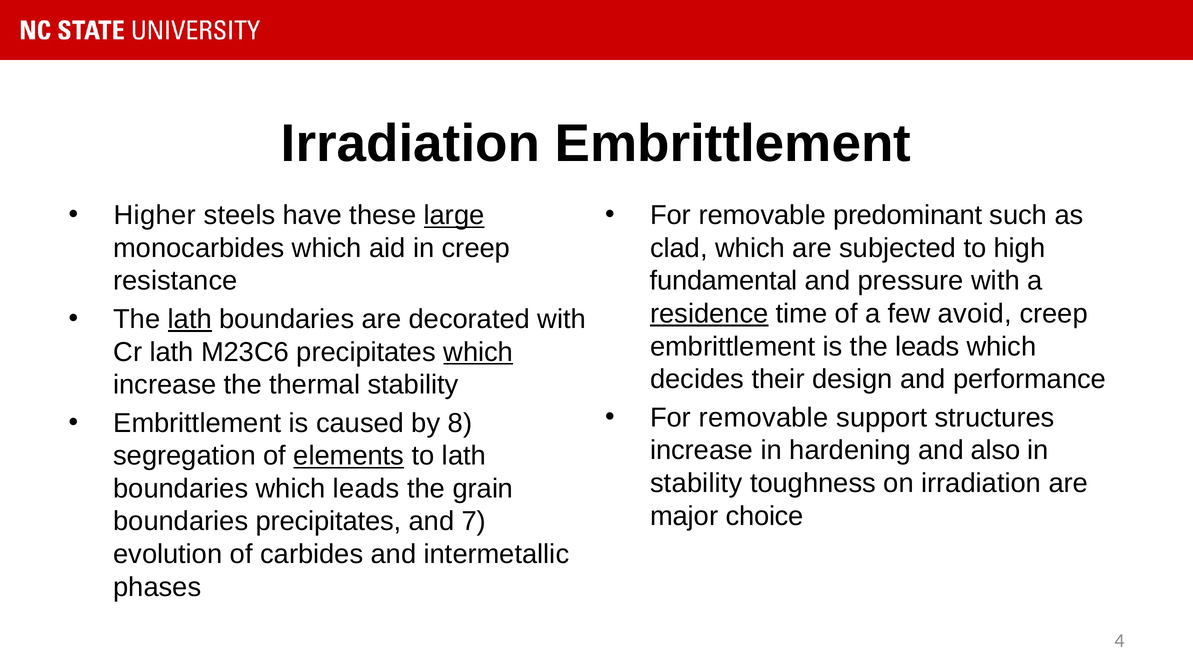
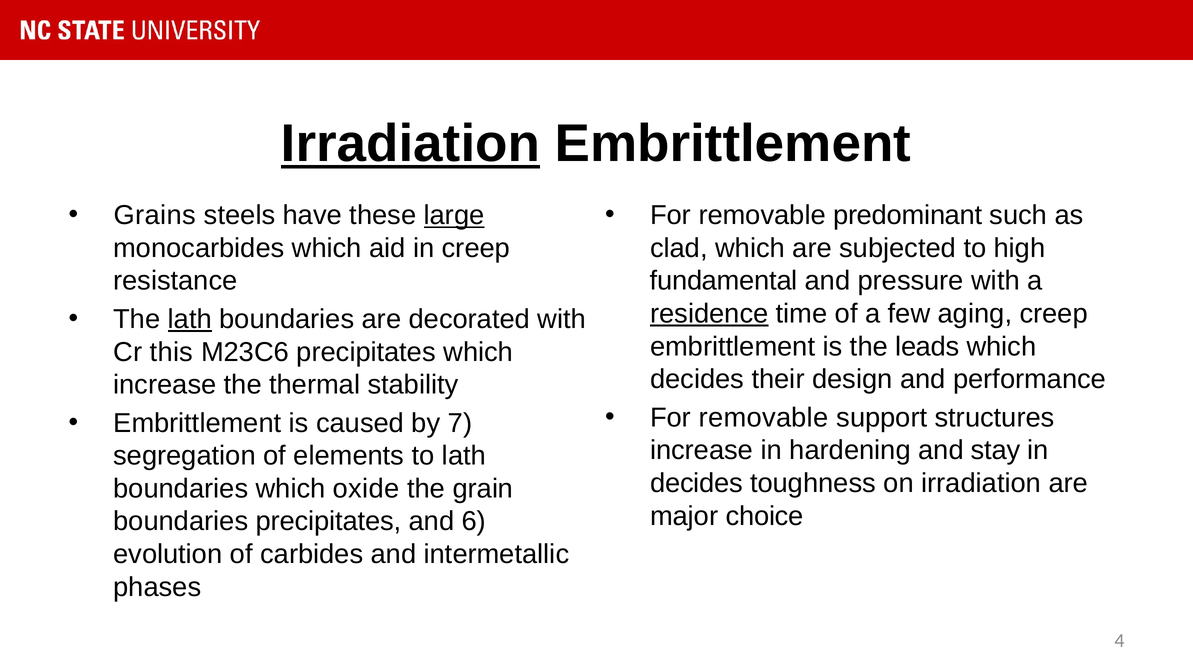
Irradiation at (410, 144) underline: none -> present
Higher: Higher -> Grains
avoid: avoid -> aging
Cr lath: lath -> this
which at (478, 352) underline: present -> none
8: 8 -> 7
also: also -> stay
elements underline: present -> none
stability at (696, 483): stability -> decides
which leads: leads -> oxide
7: 7 -> 6
